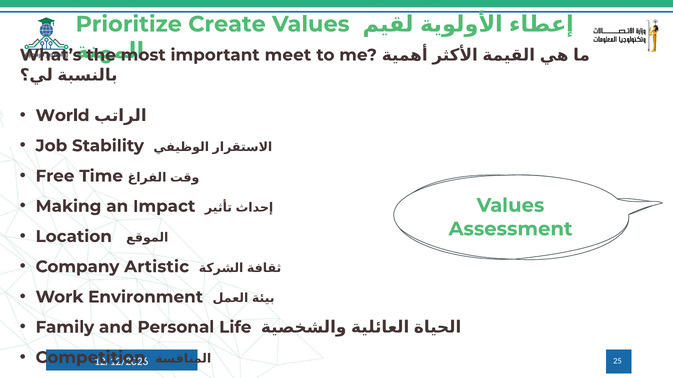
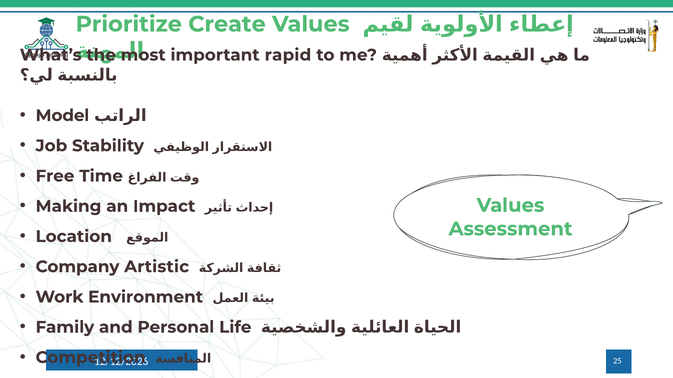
meet: meet -> rapid
World: World -> Model
